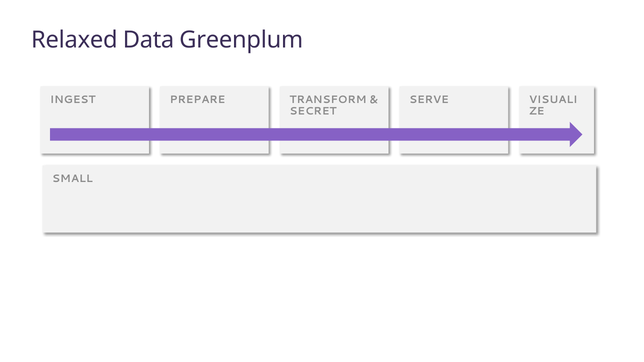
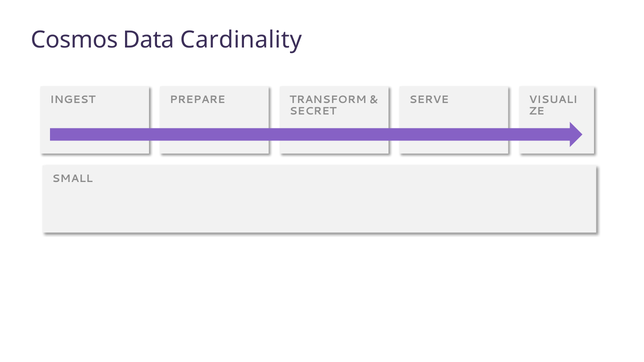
Relaxed: Relaxed -> Cosmos
Greenplum: Greenplum -> Cardinality
